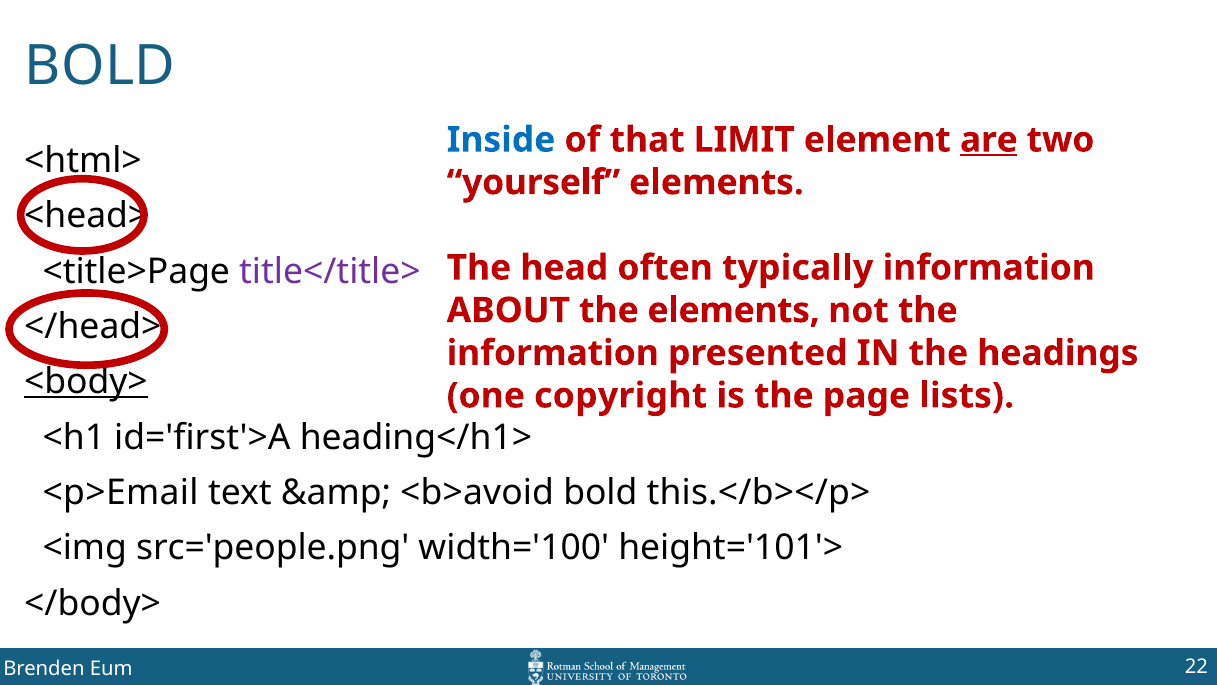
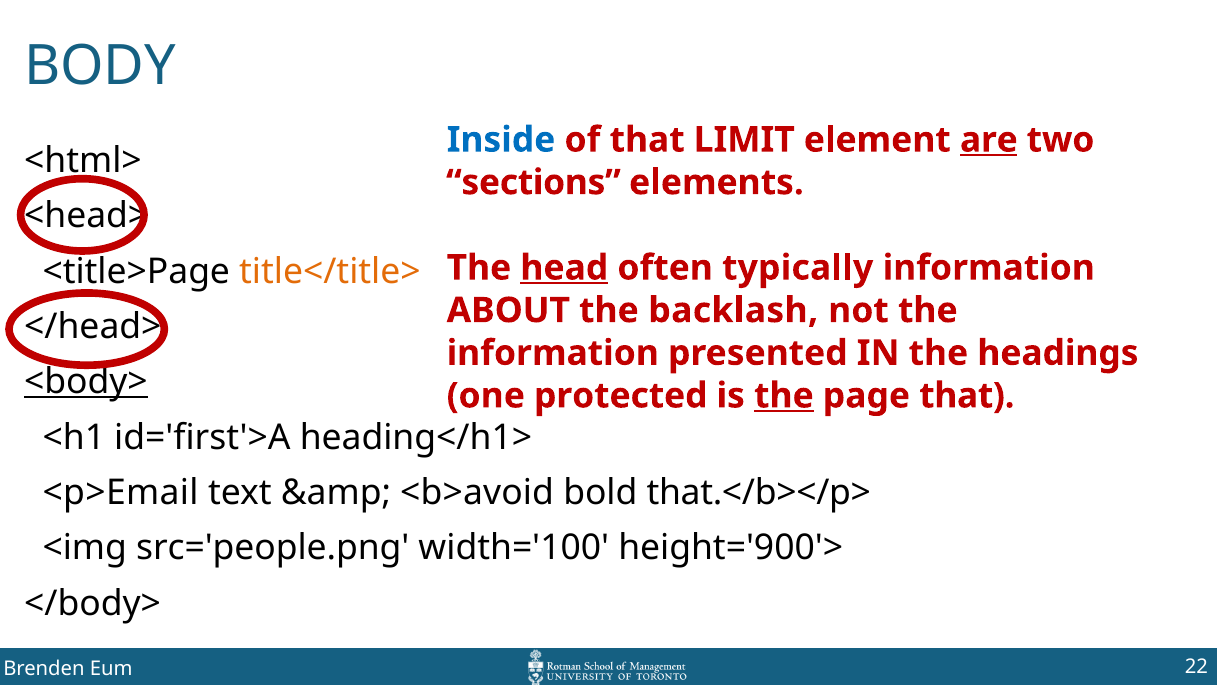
BOLD at (100, 66): BOLD -> BODY
yourself: yourself -> sections
title</title> colour: purple -> orange
head underline: none -> present
the elements: elements -> backlash
copyright: copyright -> protected
the at (784, 395) underline: none -> present
page lists: lists -> that
this.</b></p>: this.</b></p> -> that.</b></p>
height='101'>: height='101'> -> height='900'>
